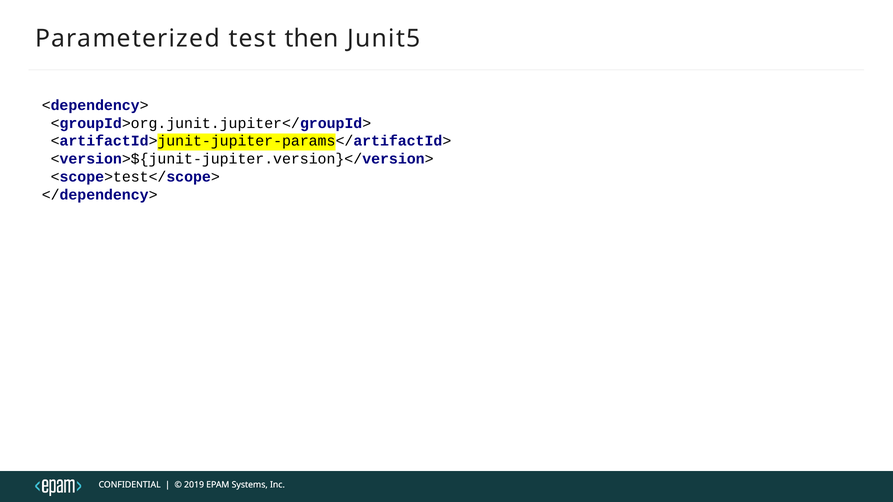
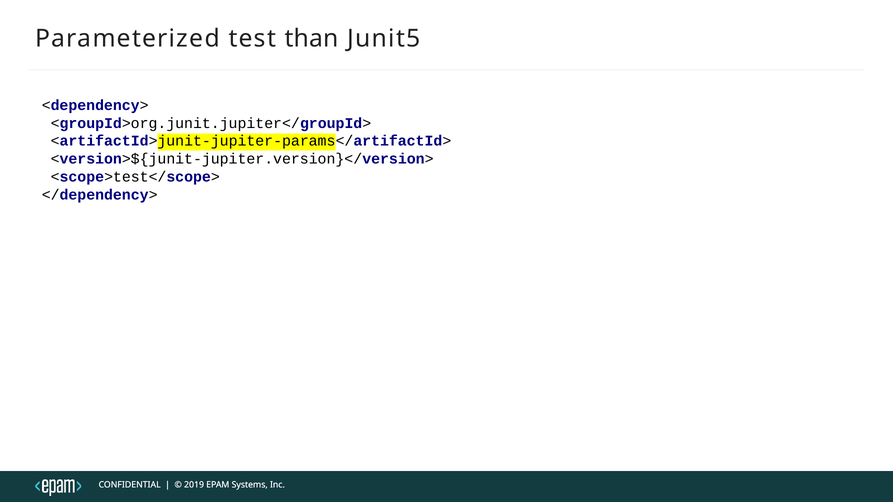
then: then -> than
